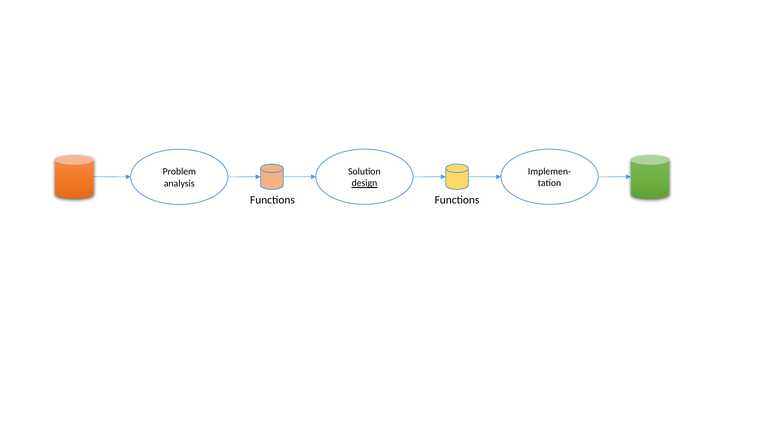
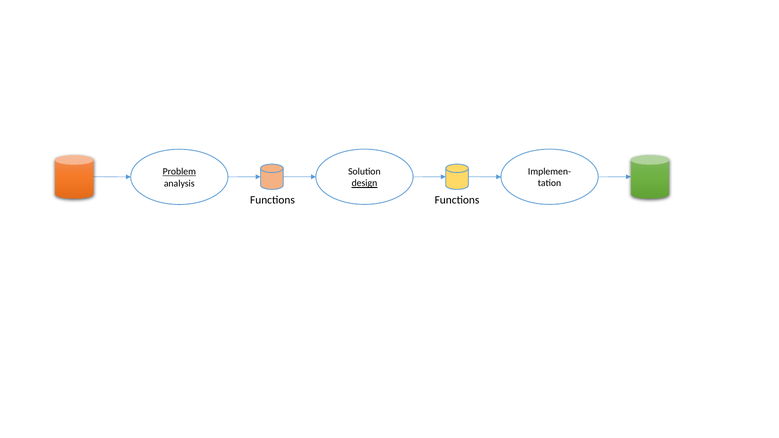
Problem underline: none -> present
